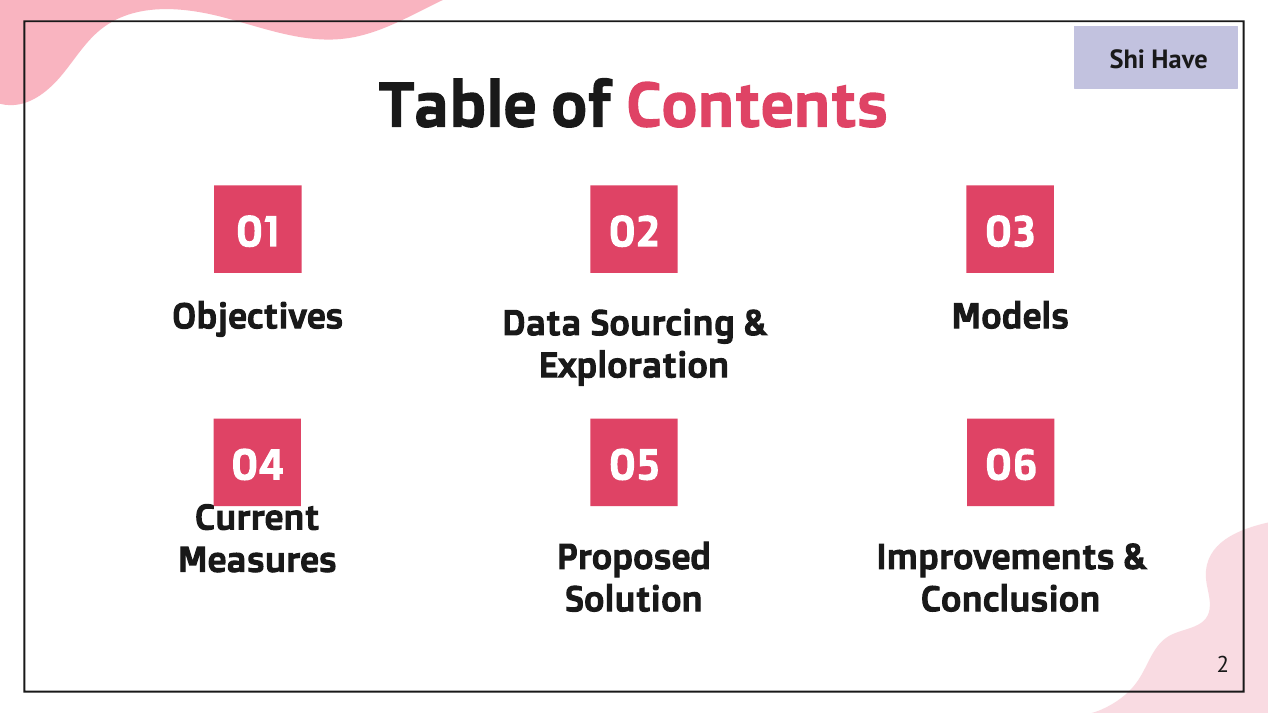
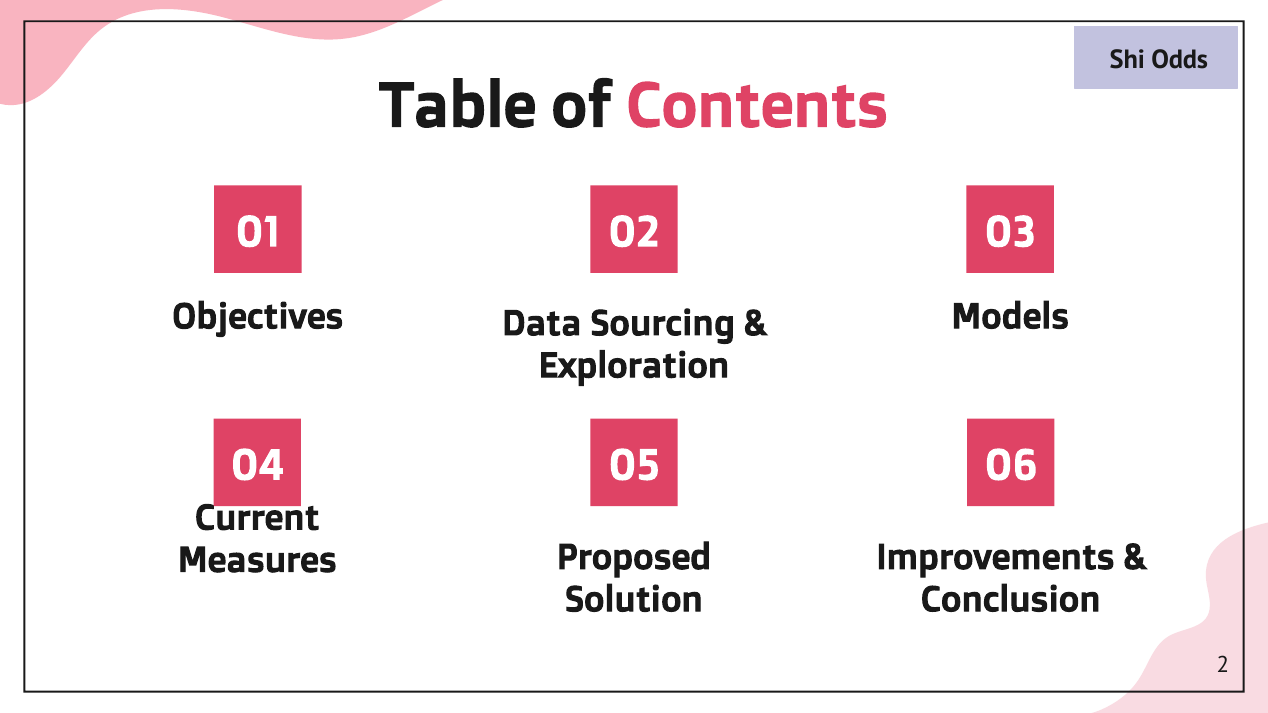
Have: Have -> Odds
